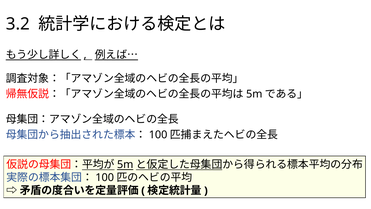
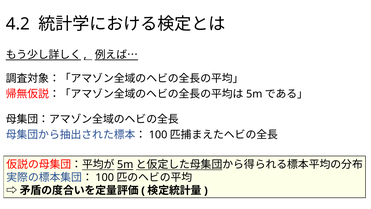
3.2: 3.2 -> 4.2
